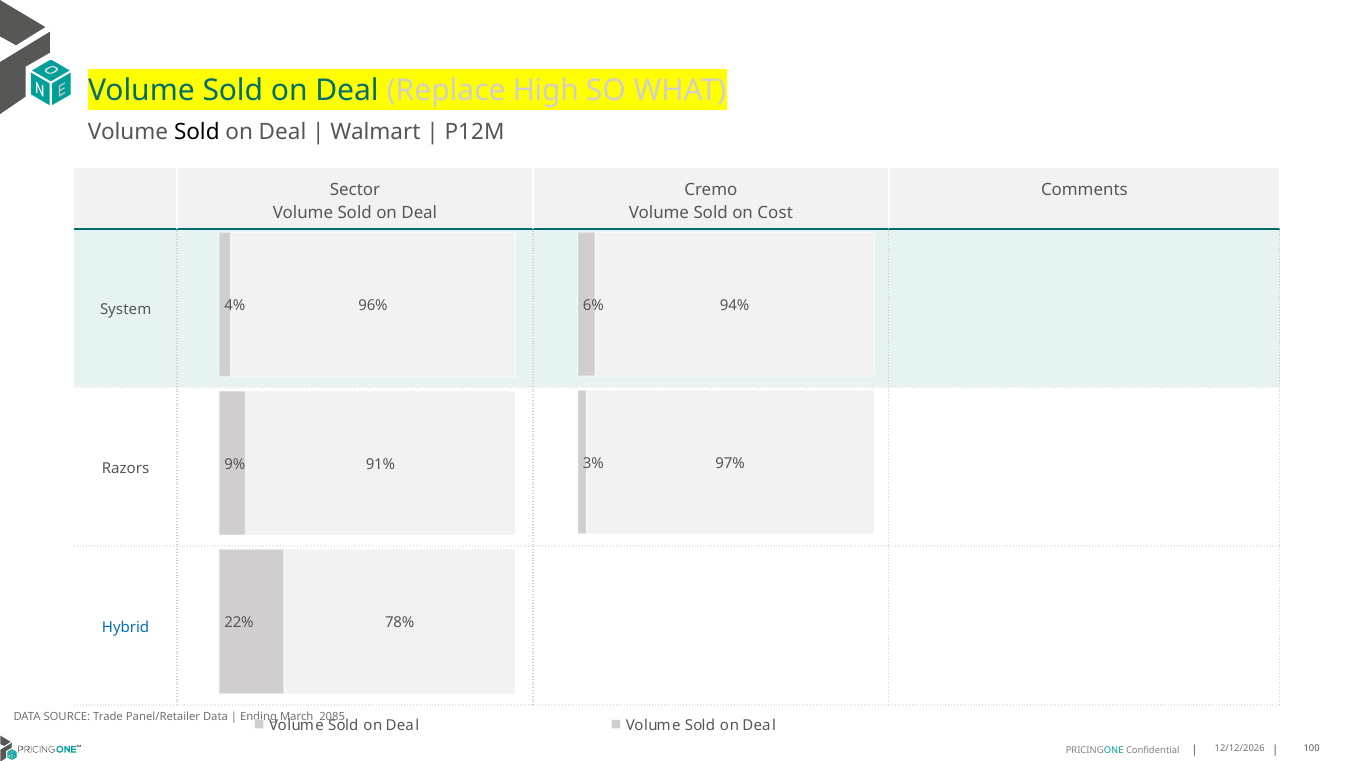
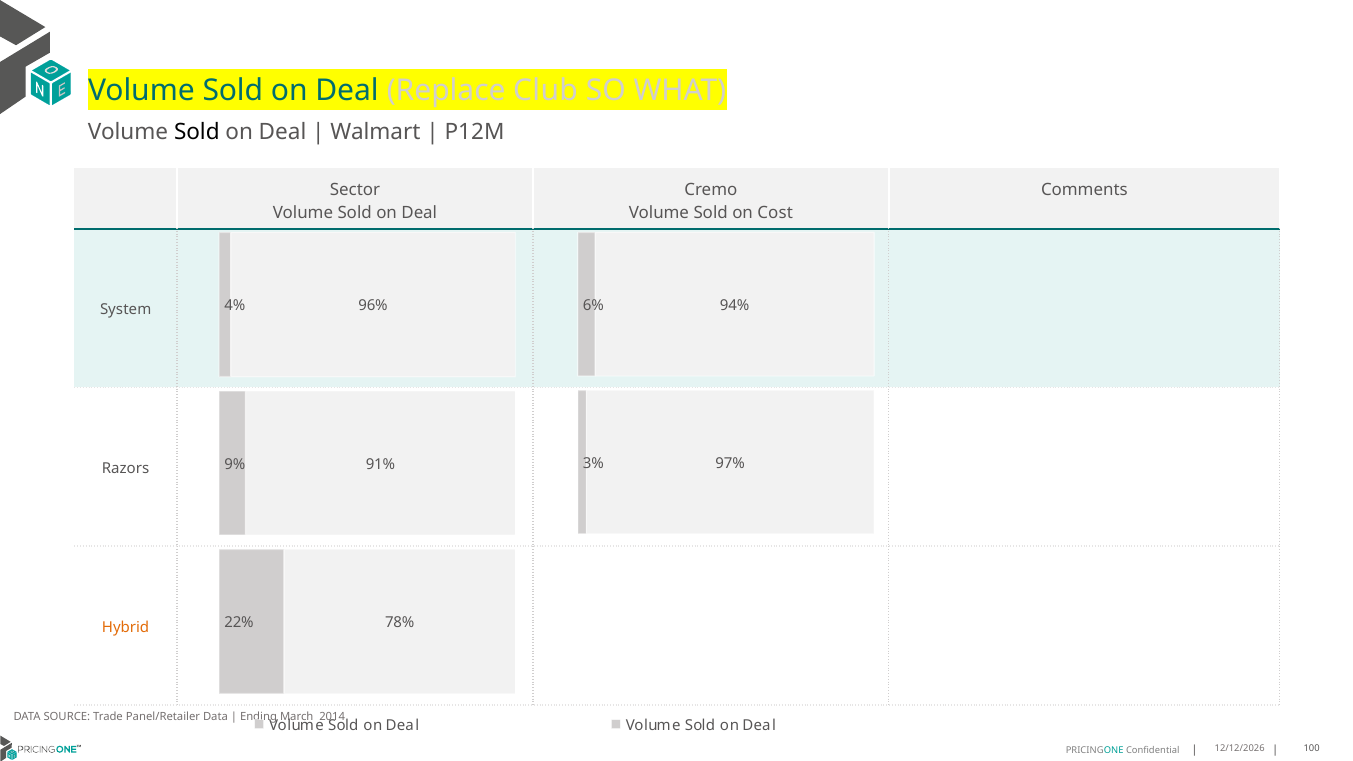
High: High -> Club
Hybrid colour: blue -> orange
2085: 2085 -> 2014
